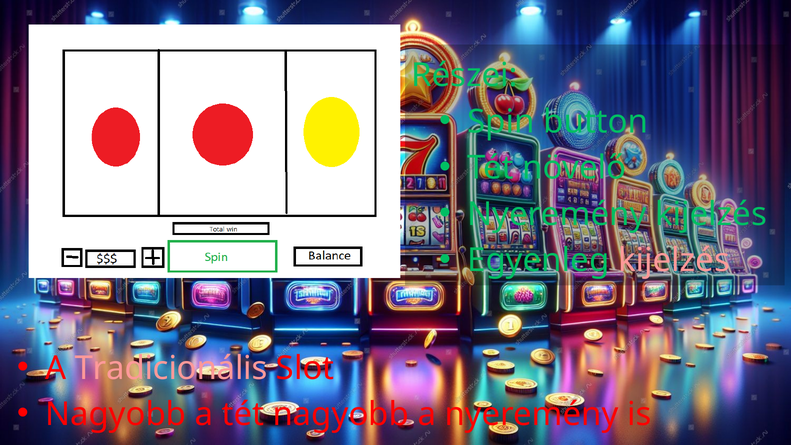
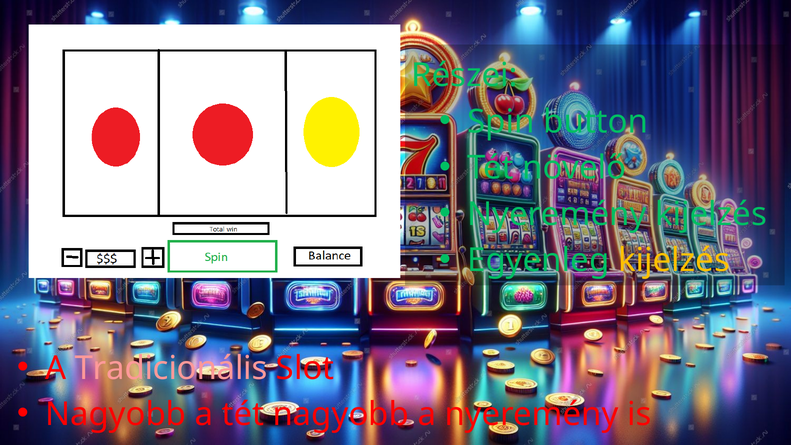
kijelzés at (674, 261) colour: pink -> yellow
